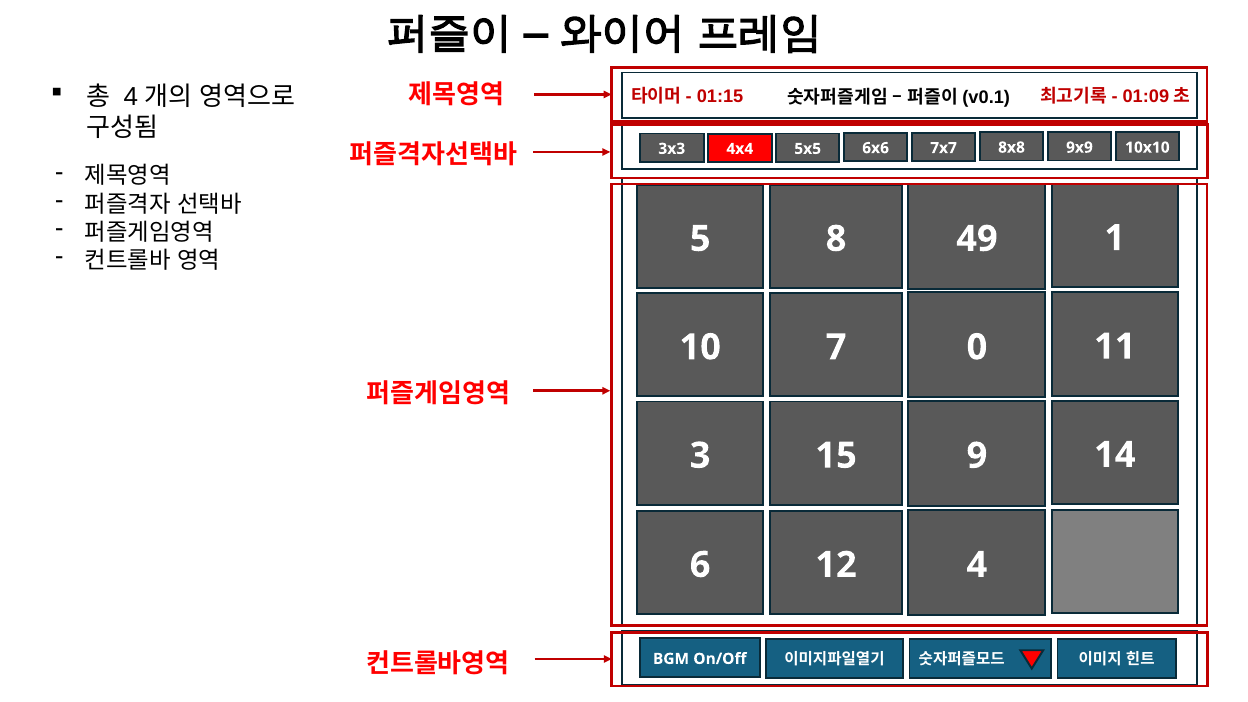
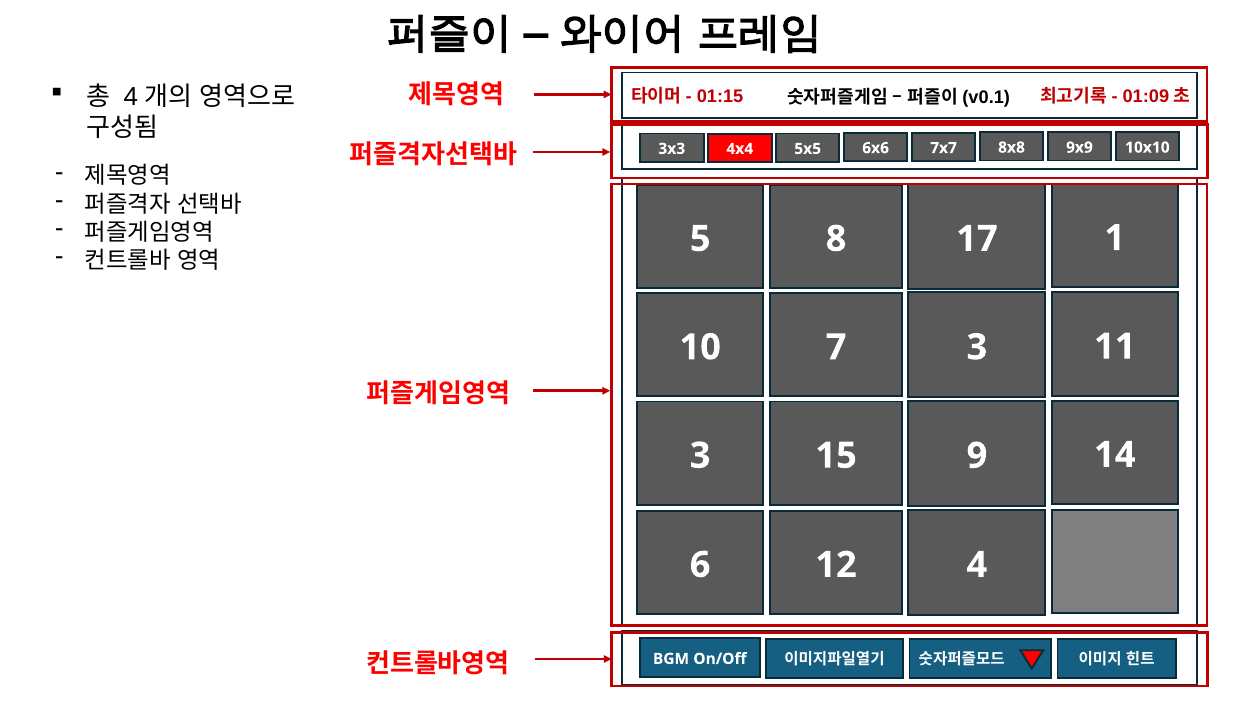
49: 49 -> 17
7 0: 0 -> 3
